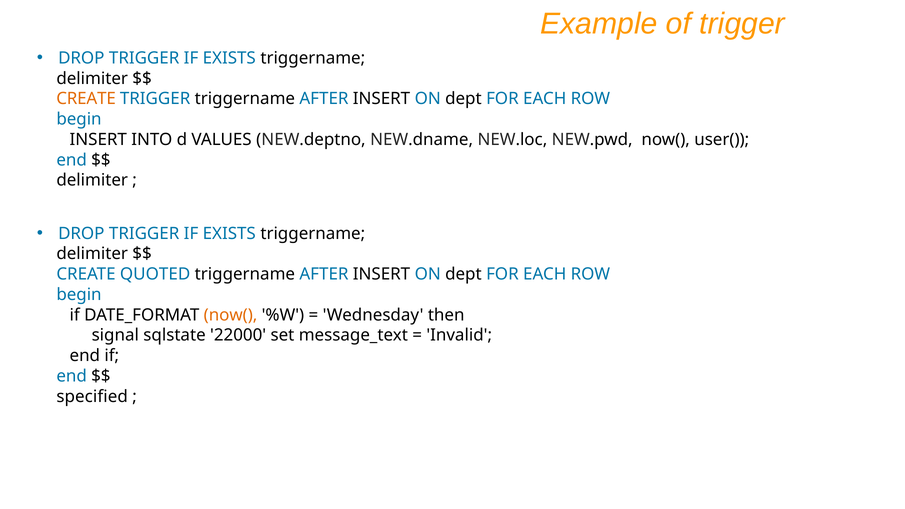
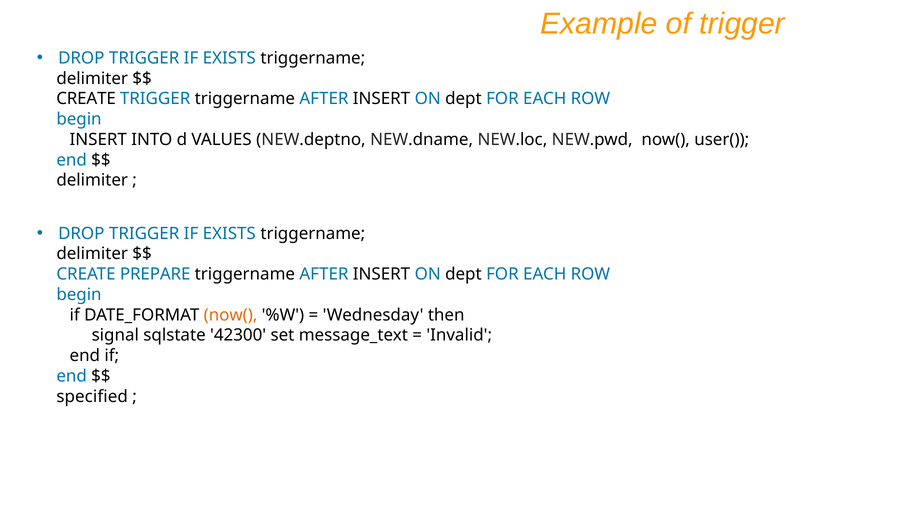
CREATE at (86, 99) colour: orange -> black
QUOTED: QUOTED -> PREPARE
22000: 22000 -> 42300
